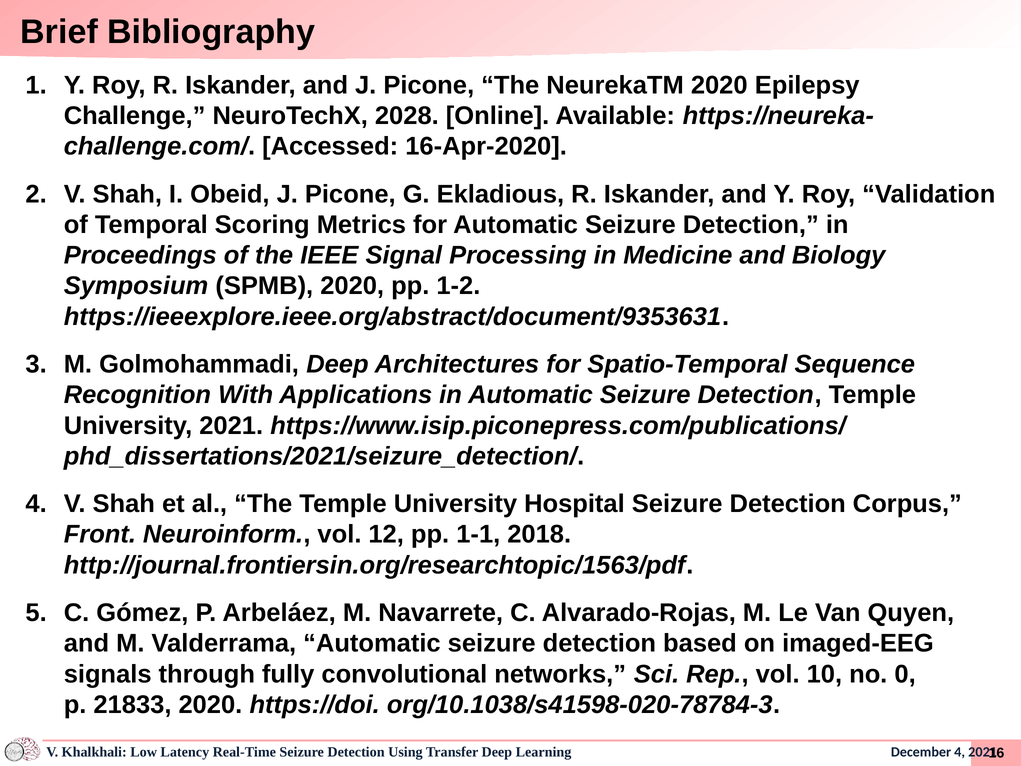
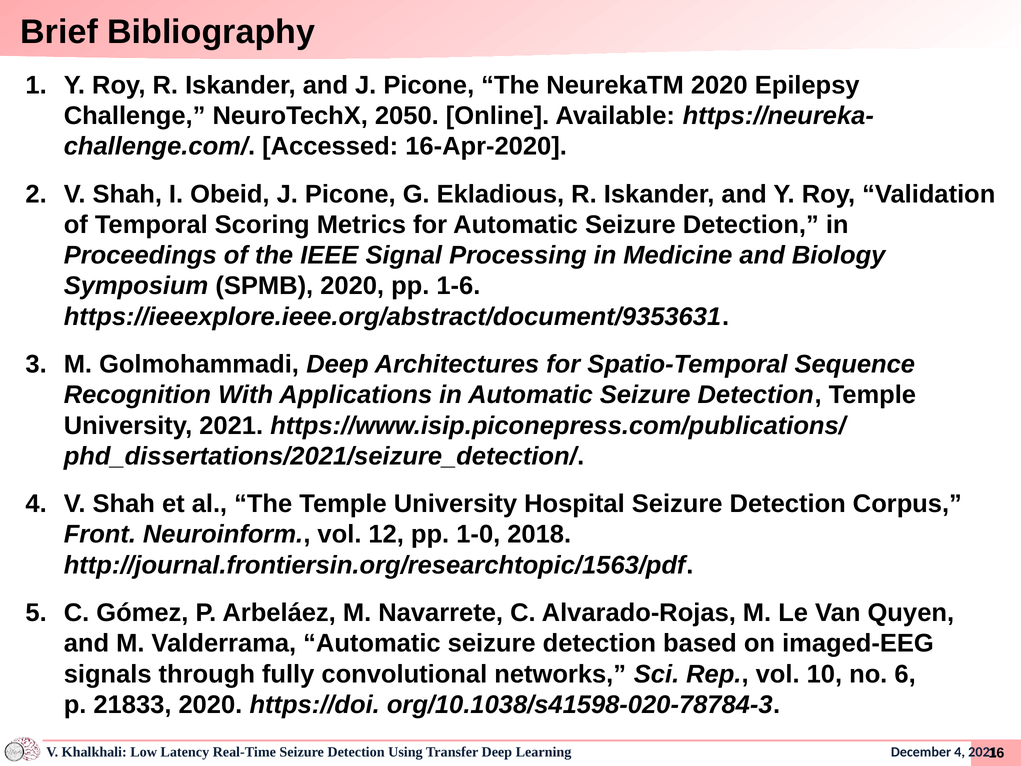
2028: 2028 -> 2050
1‑2: 1‑2 -> 1‑6
1‑1: 1‑1 -> 1‑0
0: 0 -> 6
